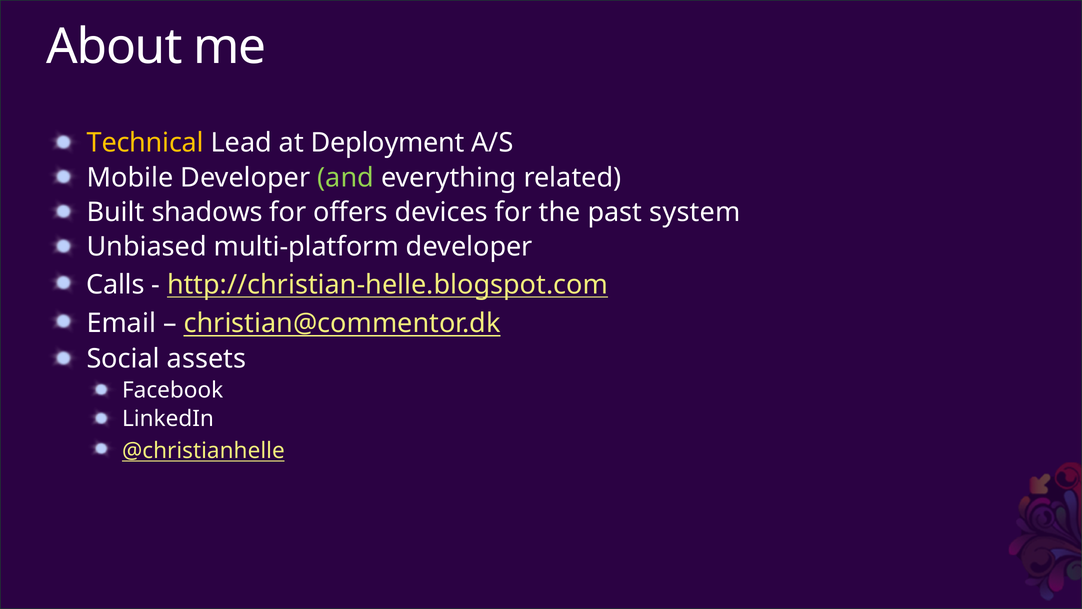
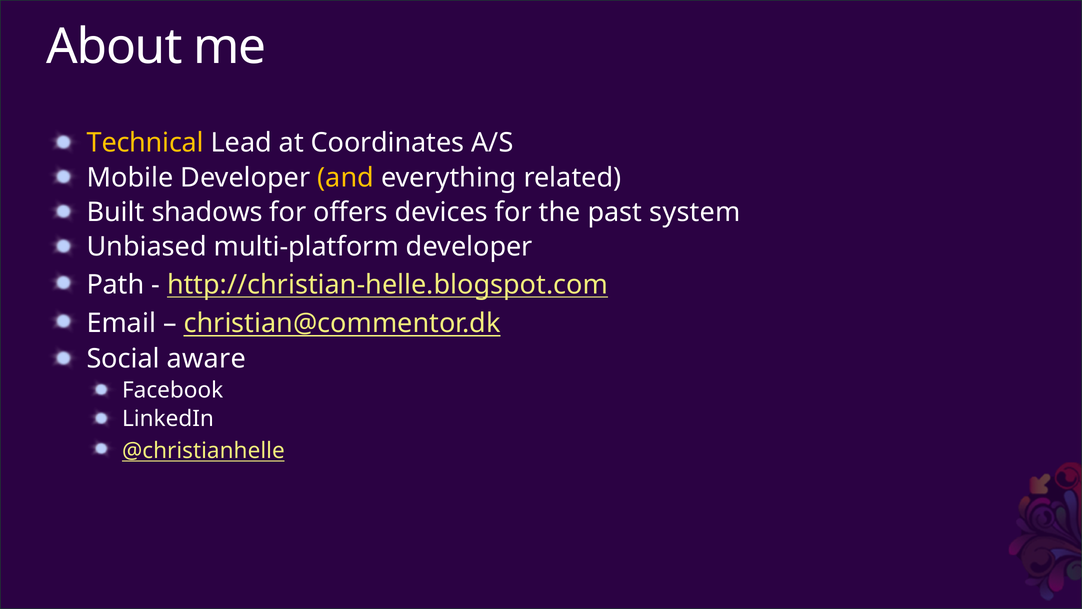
Deployment: Deployment -> Coordinates
and colour: light green -> yellow
Calls: Calls -> Path
assets: assets -> aware
